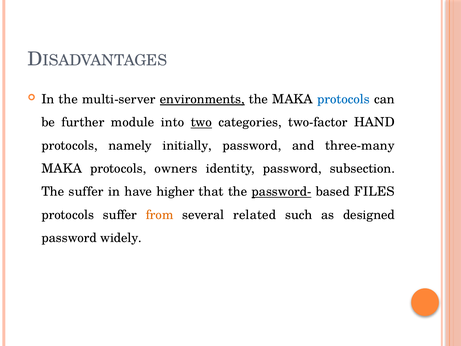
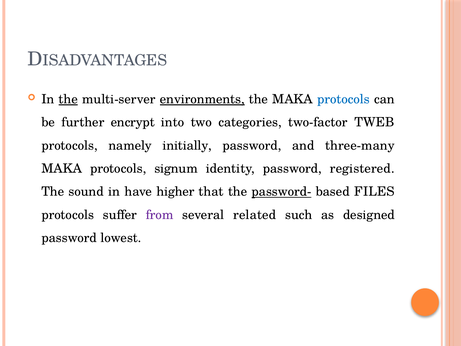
the at (68, 99) underline: none -> present
module: module -> encrypt
two underline: present -> none
HAND: HAND -> TWEB
owners: owners -> signum
subsection: subsection -> registered
The suffer: suffer -> sound
from colour: orange -> purple
widely: widely -> lowest
